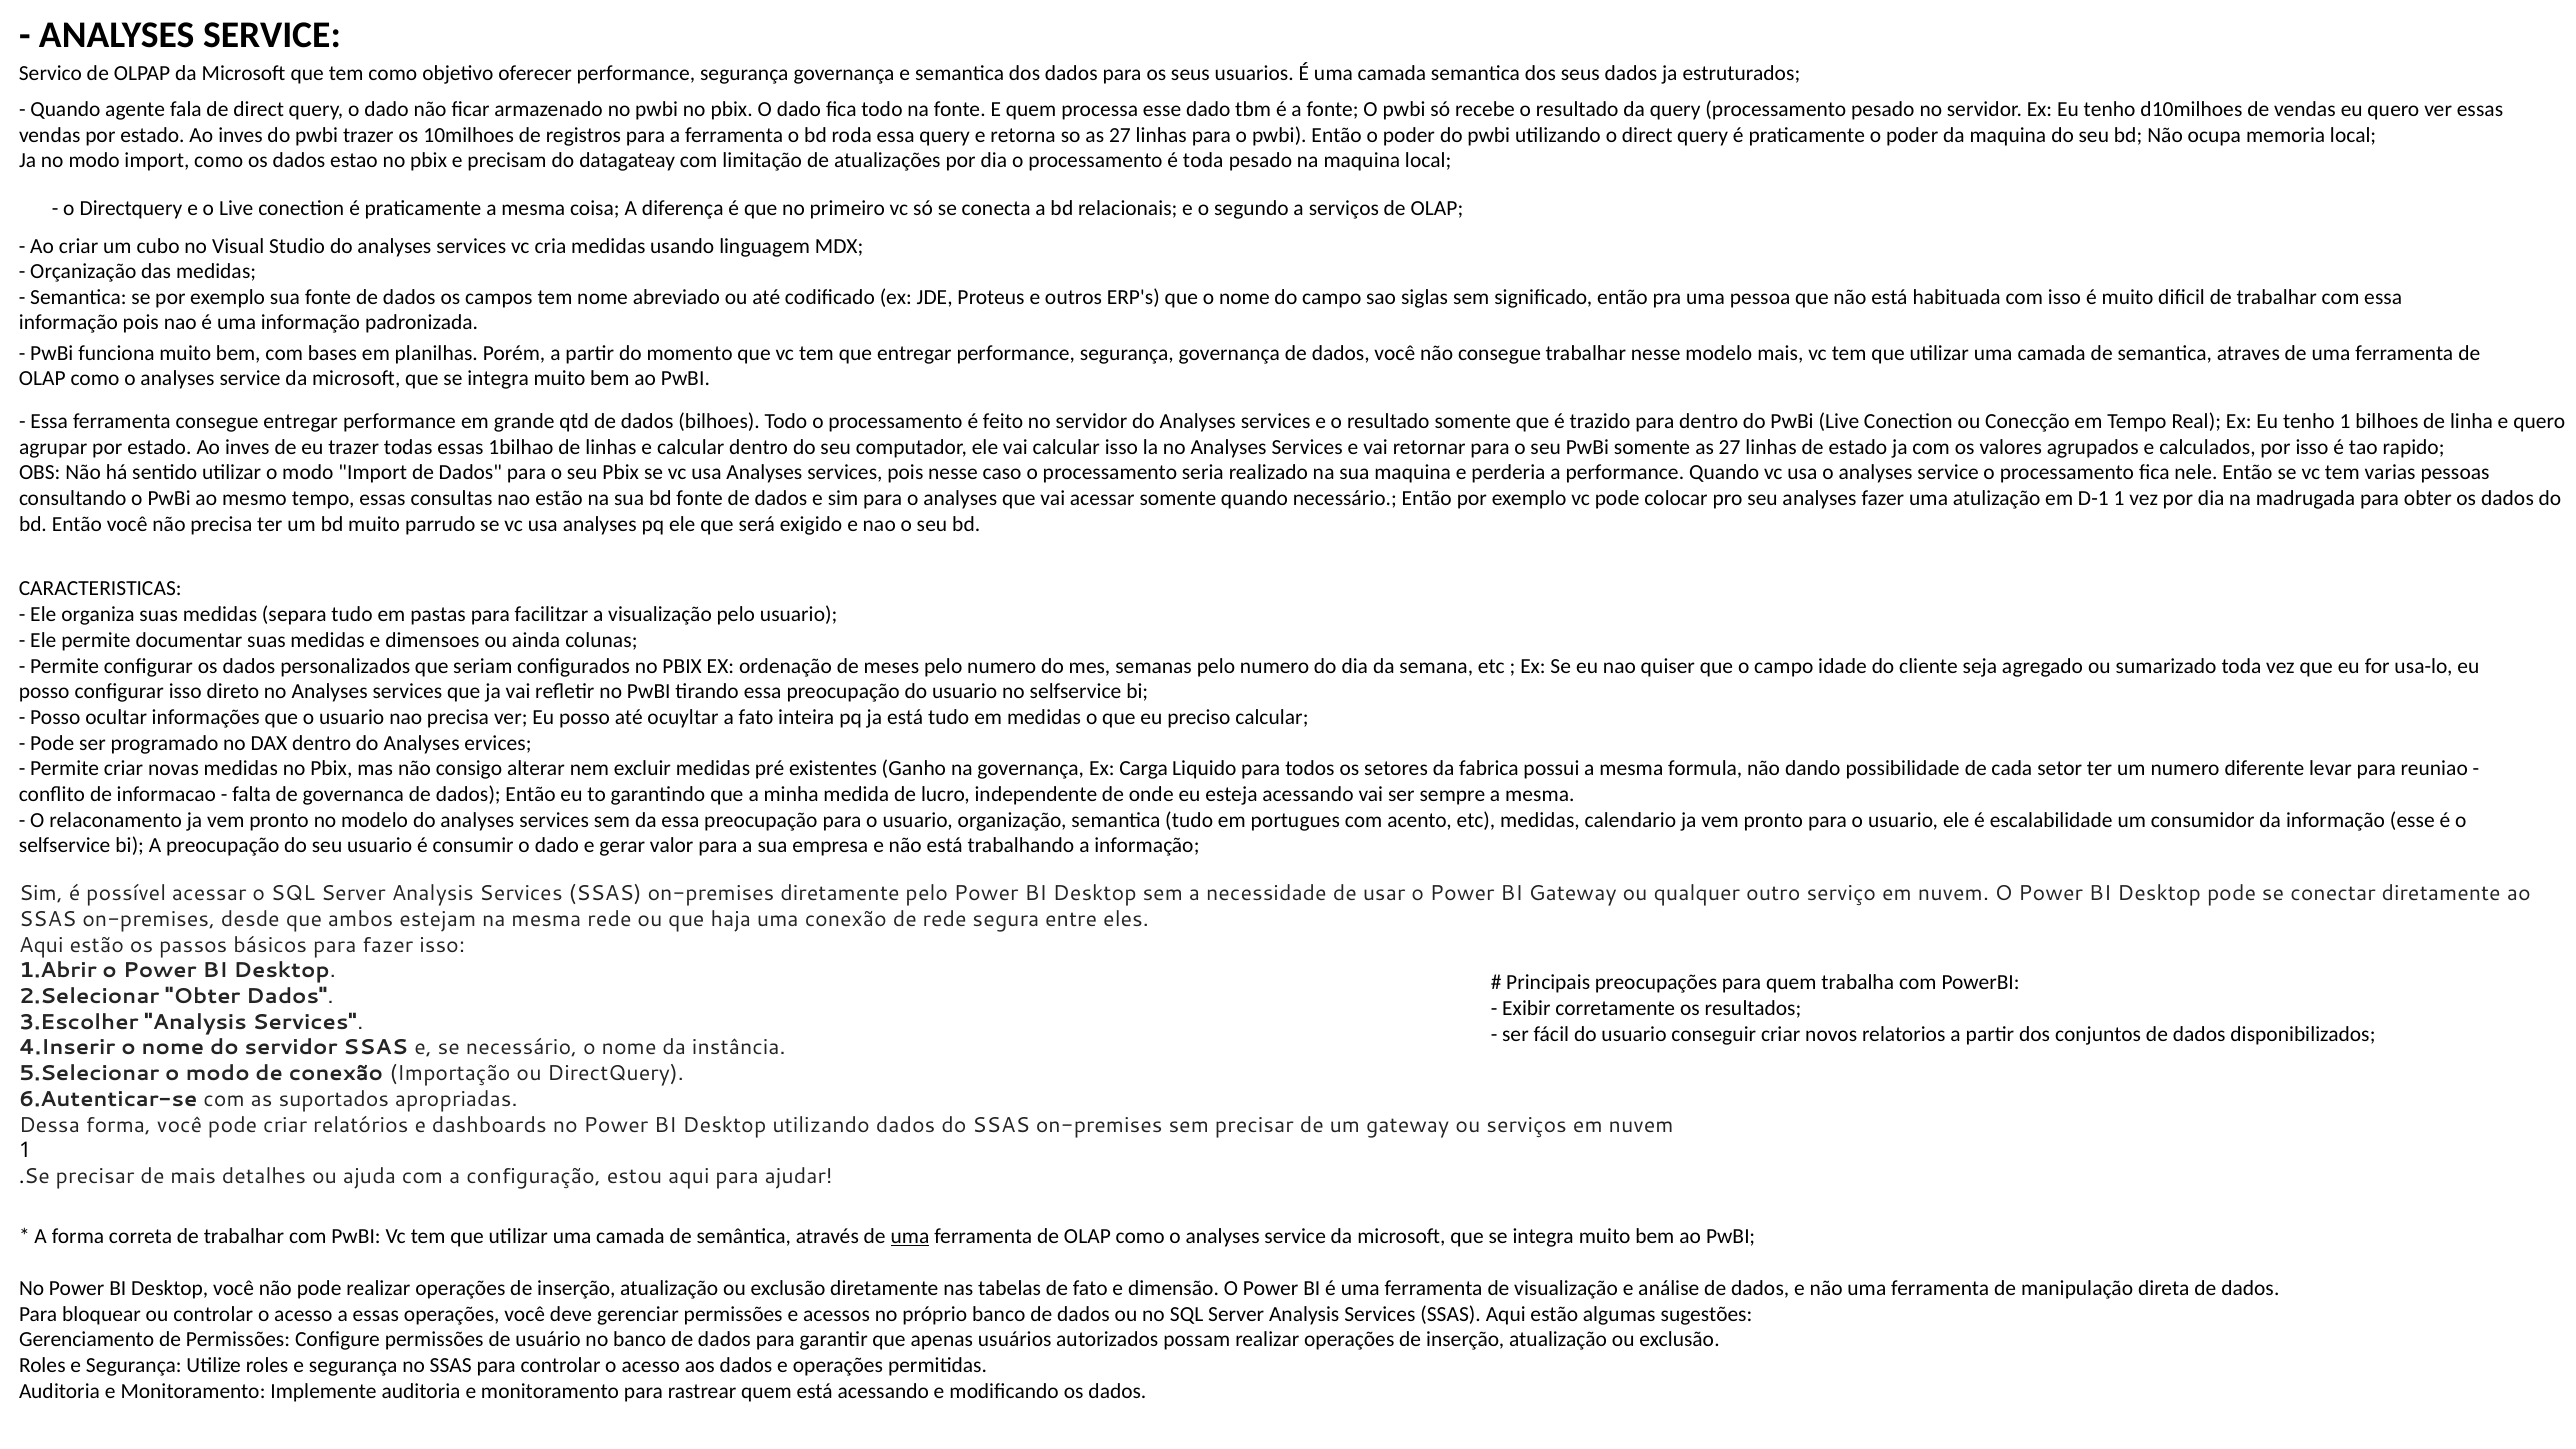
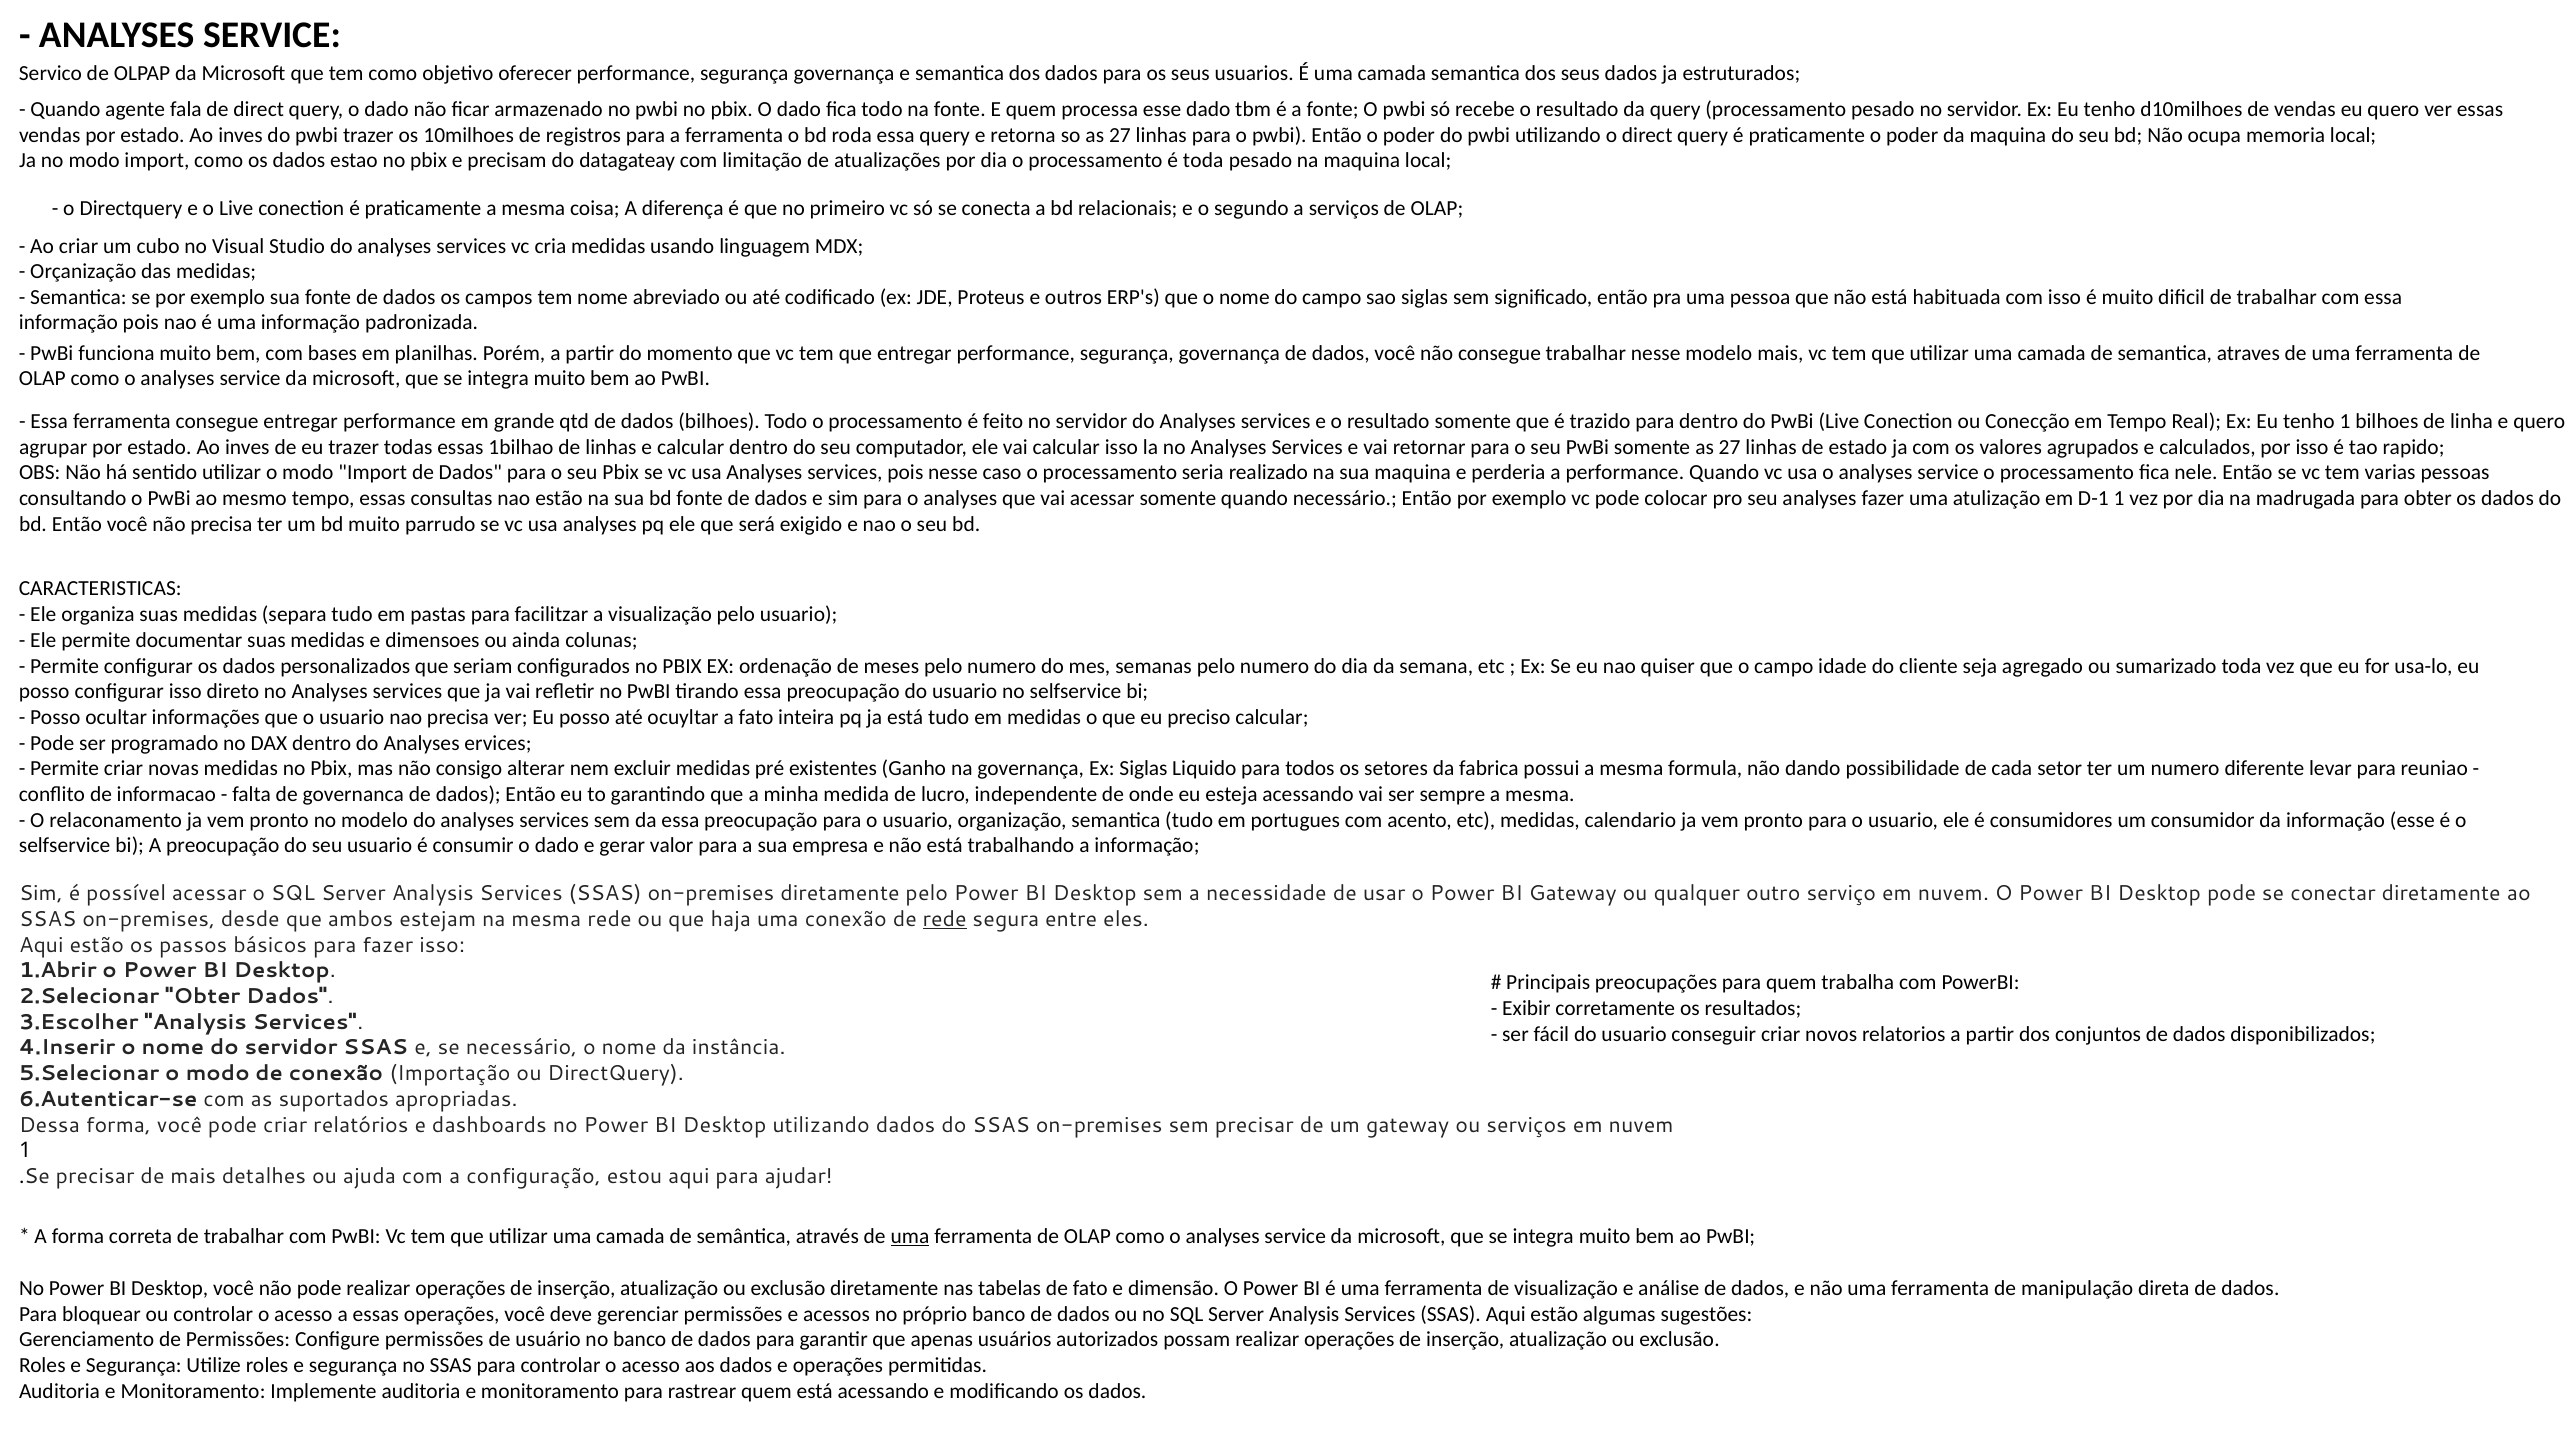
Ex Carga: Carga -> Siglas
escalabilidade: escalabilidade -> consumidores
rede at (945, 919) underline: none -> present
